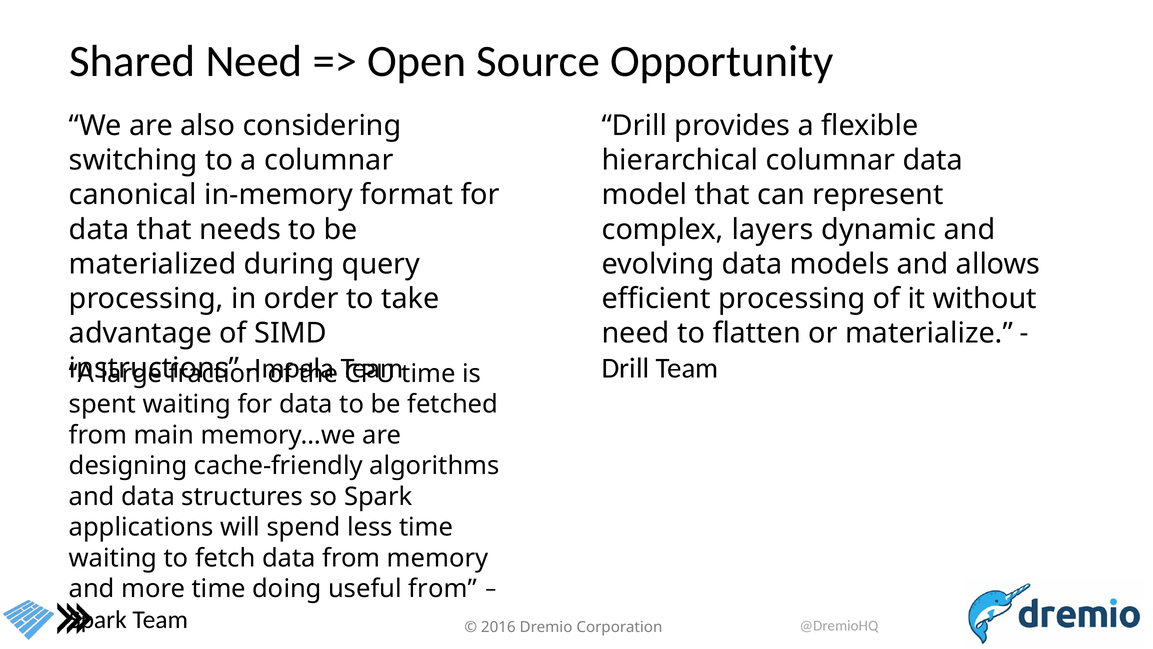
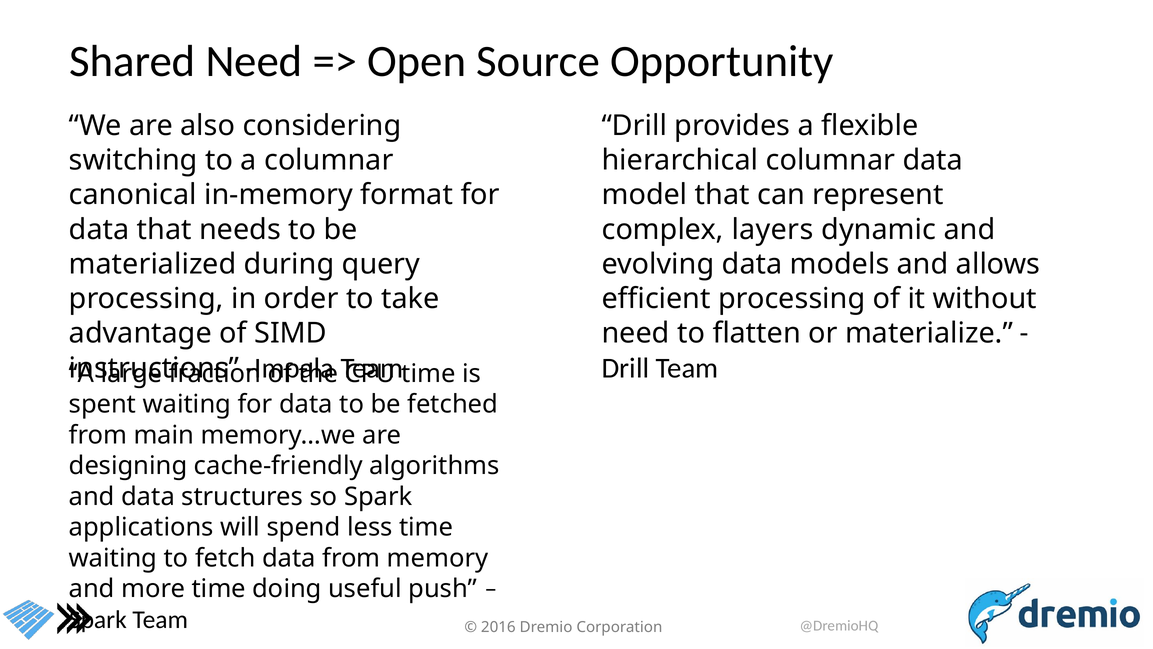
useful from: from -> push
